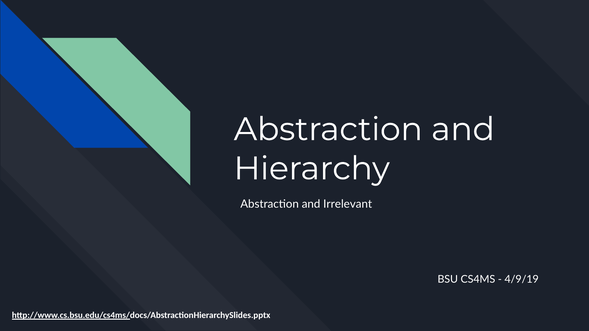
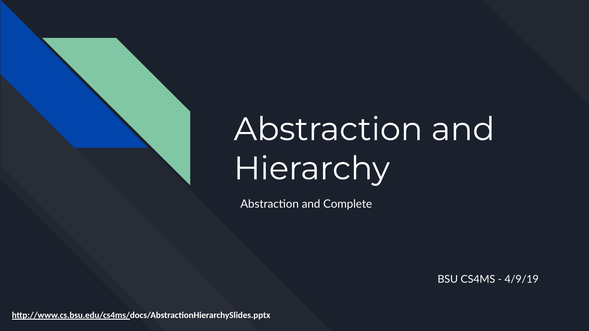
Irrelevant: Irrelevant -> Complete
